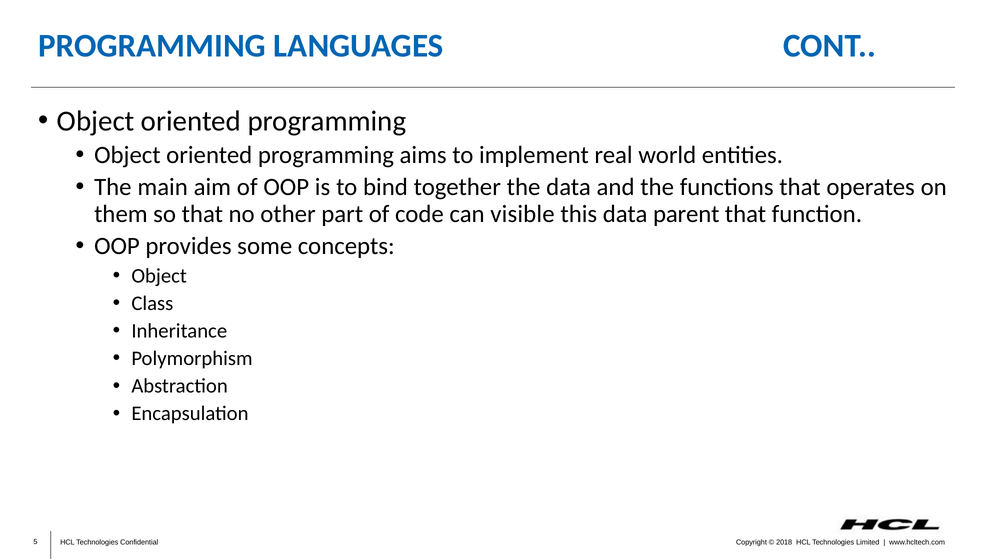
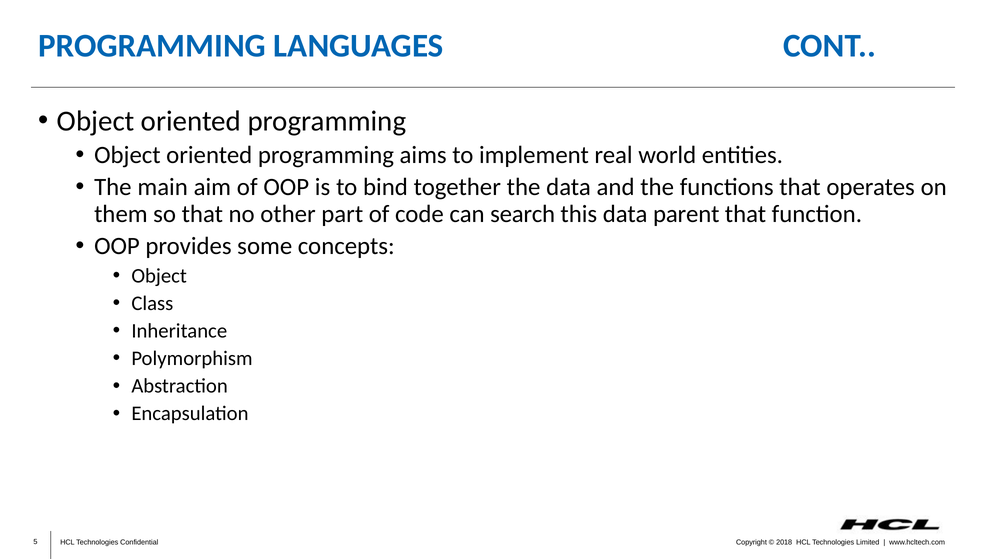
visible: visible -> search
